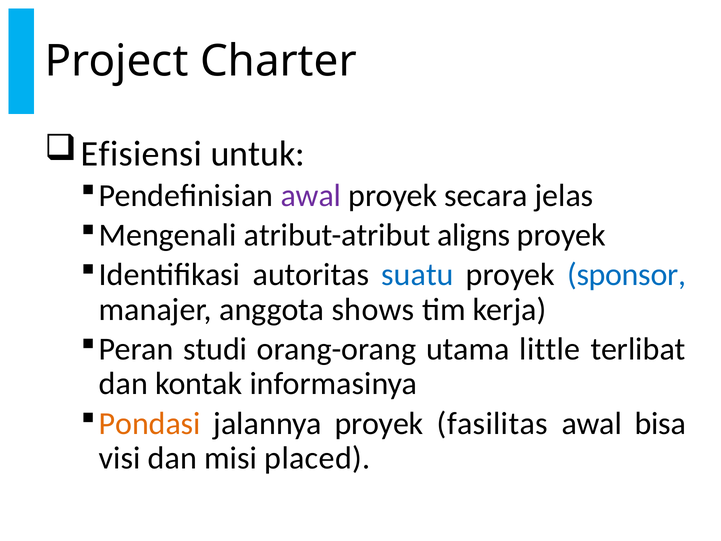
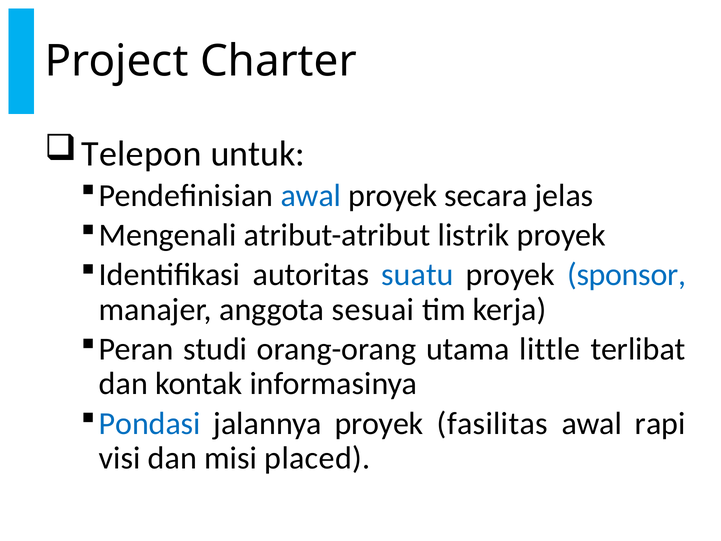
Efisiensi: Efisiensi -> Telepon
awal at (311, 195) colour: purple -> blue
aligns: aligns -> listrik
shows: shows -> sesuai
Pondasi colour: orange -> blue
bisa: bisa -> rapi
